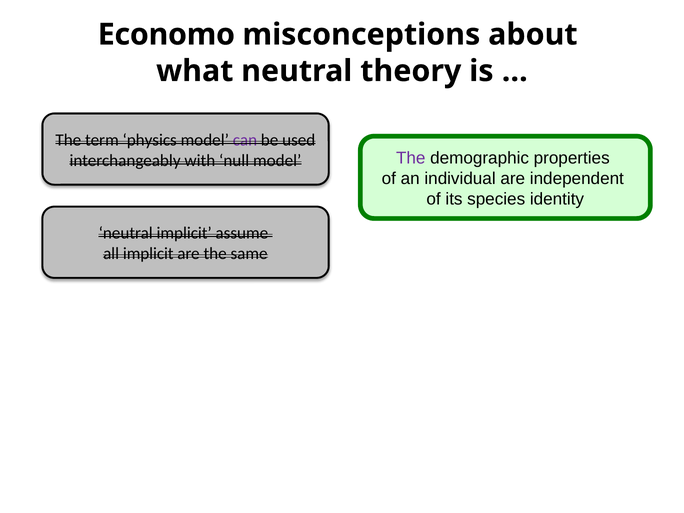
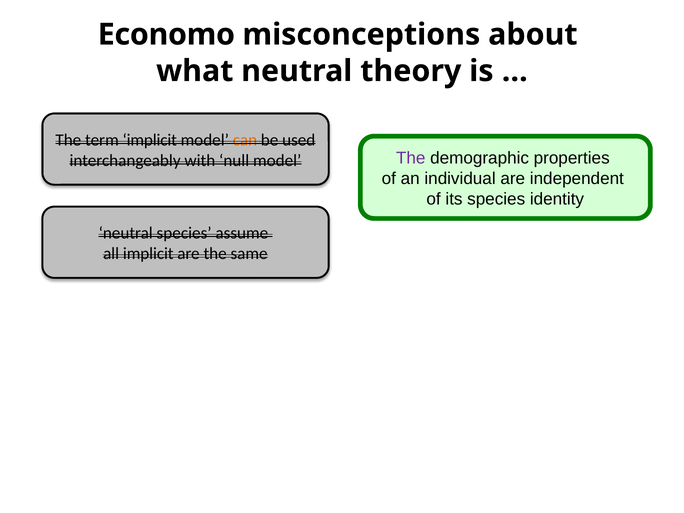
term physics: physics -> implicit
can colour: purple -> orange
neutral implicit: implicit -> species
